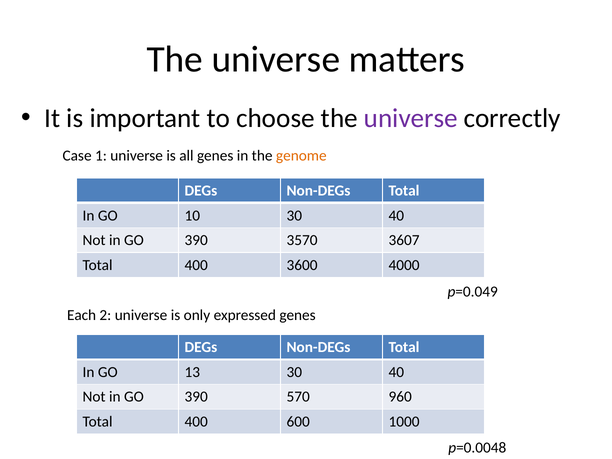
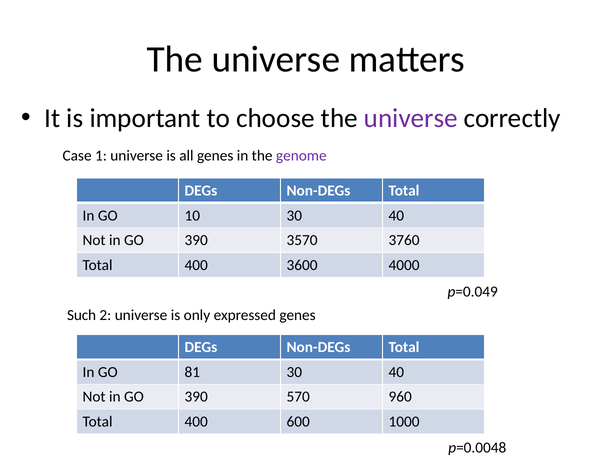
genome colour: orange -> purple
3607: 3607 -> 3760
Each: Each -> Such
13: 13 -> 81
